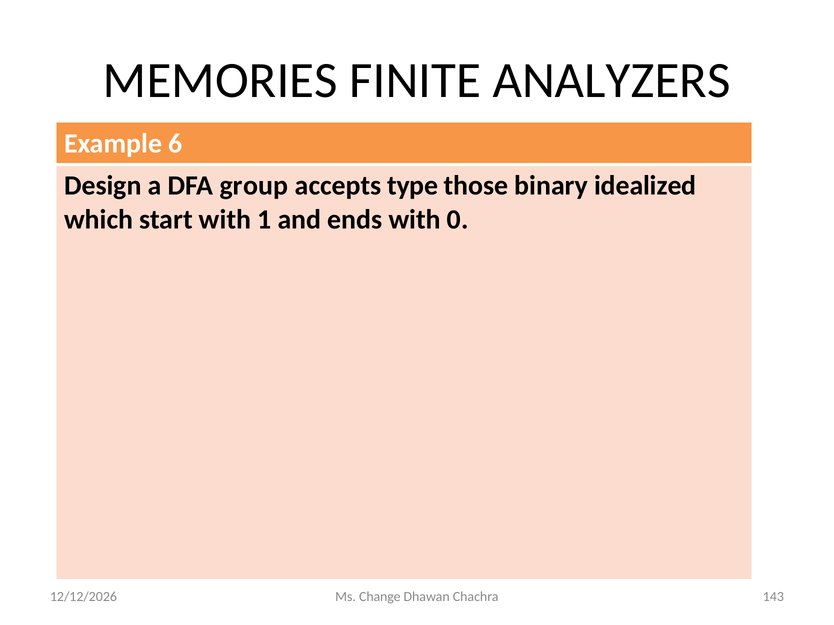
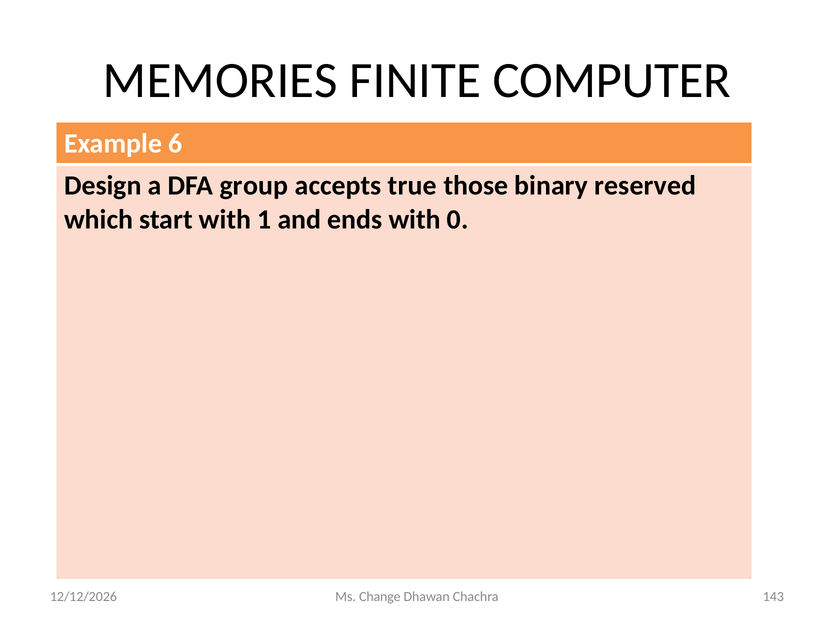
ANALYZERS: ANALYZERS -> COMPUTER
type: type -> true
idealized: idealized -> reserved
